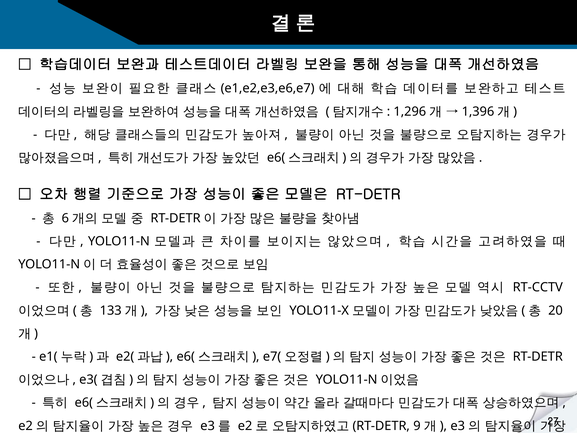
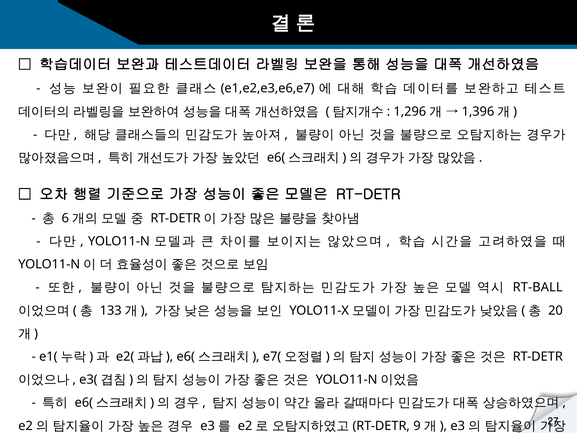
RT-CCTV: RT-CCTV -> RT-BALL
